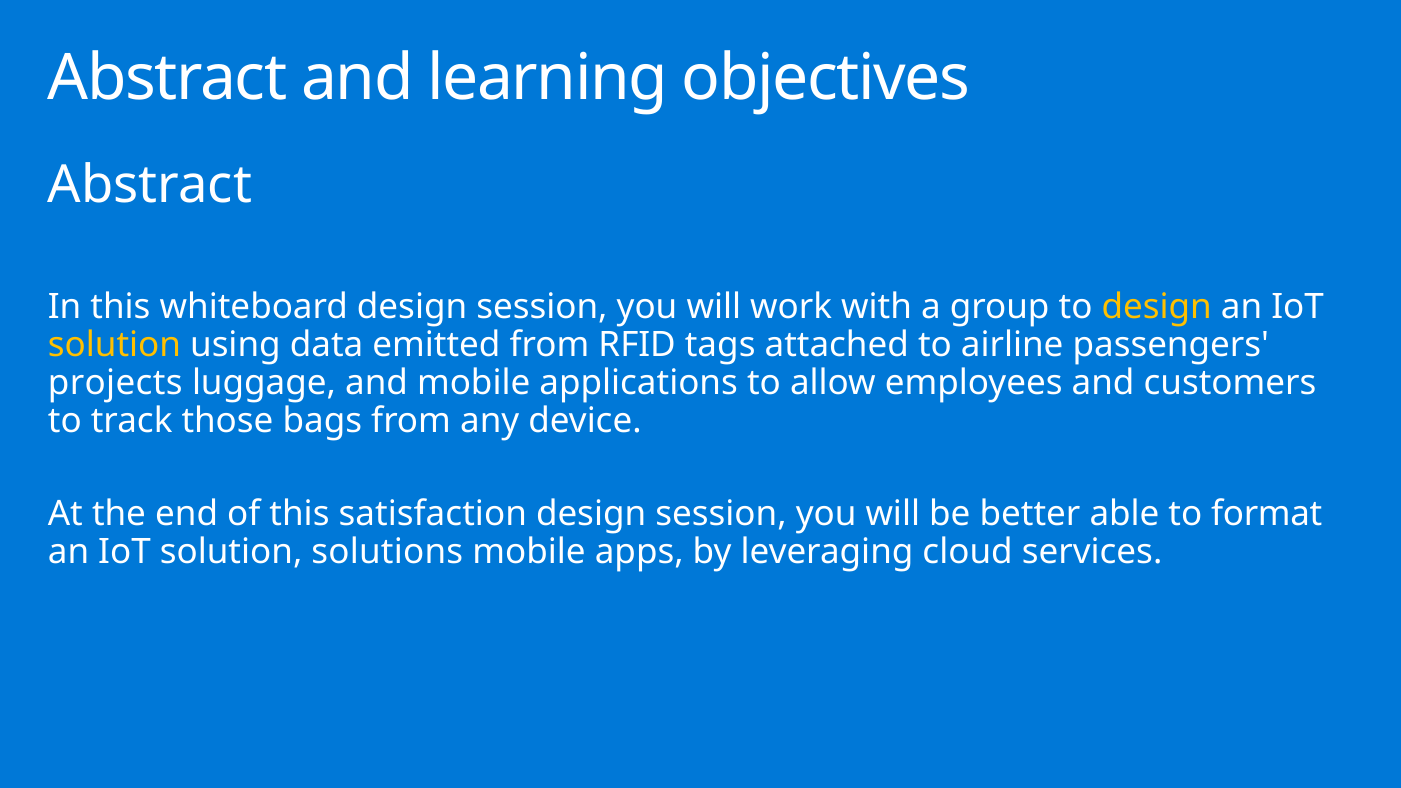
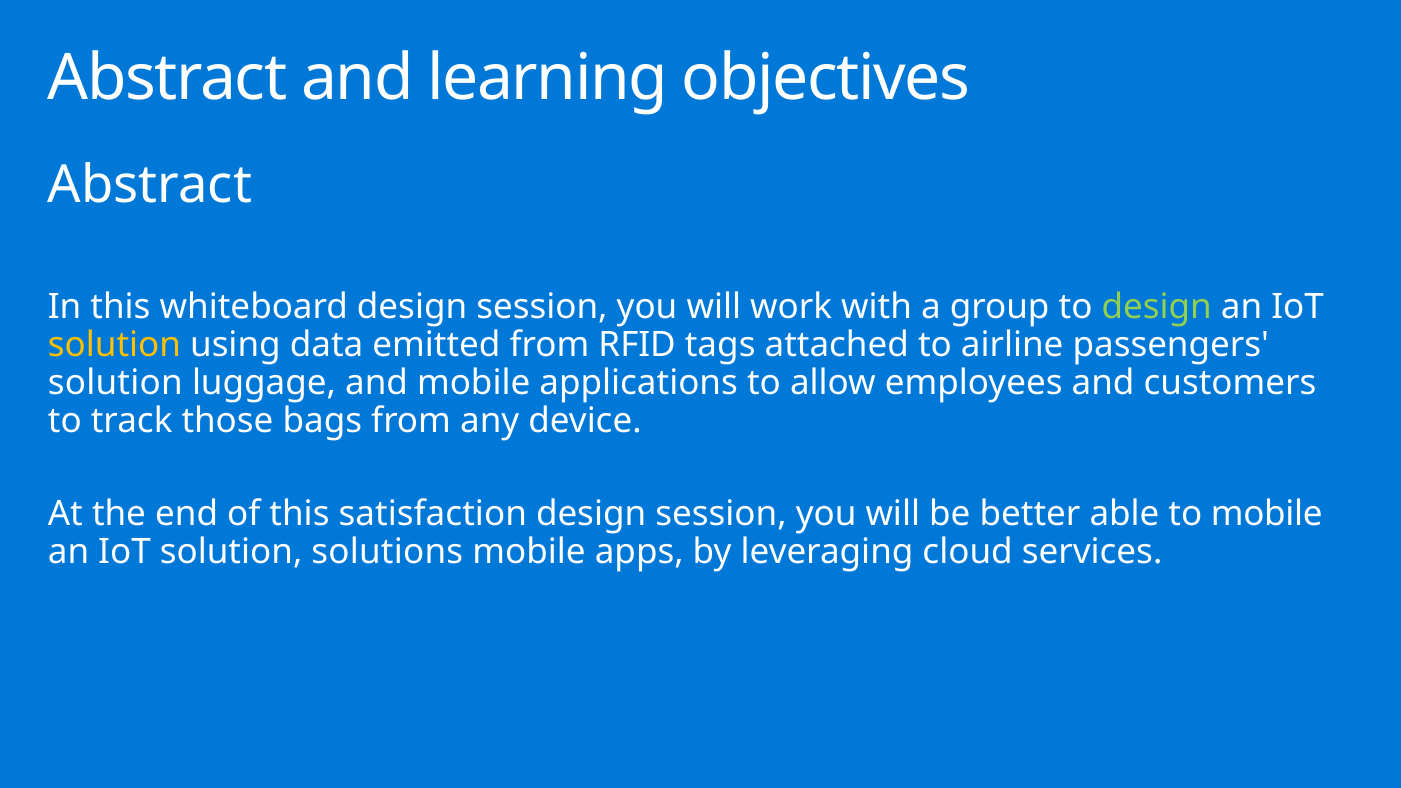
design at (1157, 307) colour: yellow -> light green
projects at (115, 383): projects -> solution
to format: format -> mobile
